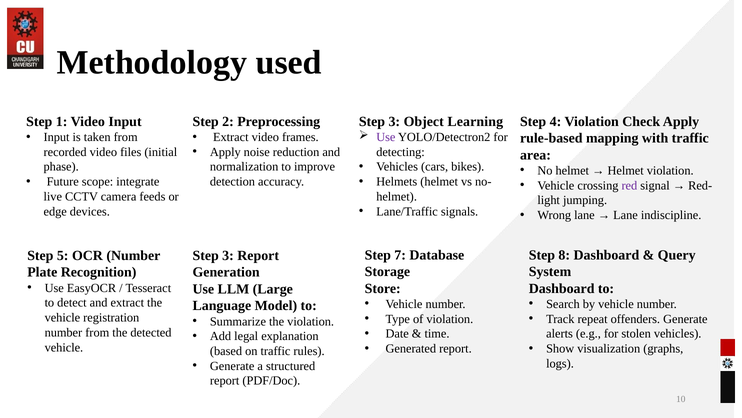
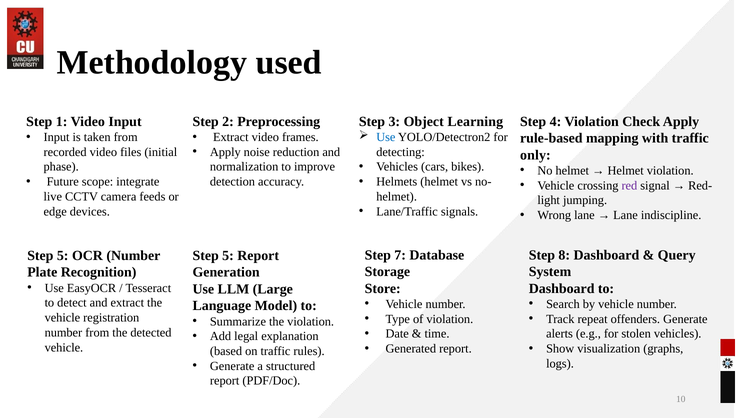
Use at (386, 137) colour: purple -> blue
area: area -> only
3 at (228, 255): 3 -> 5
